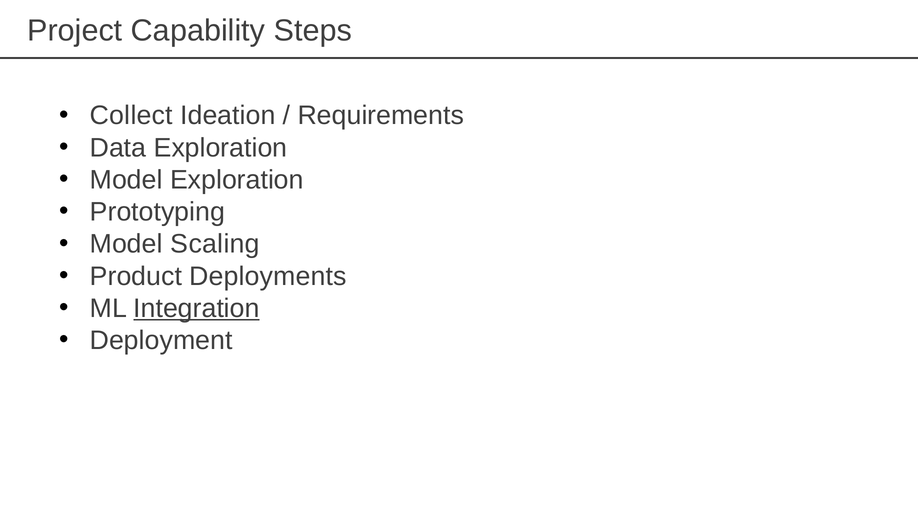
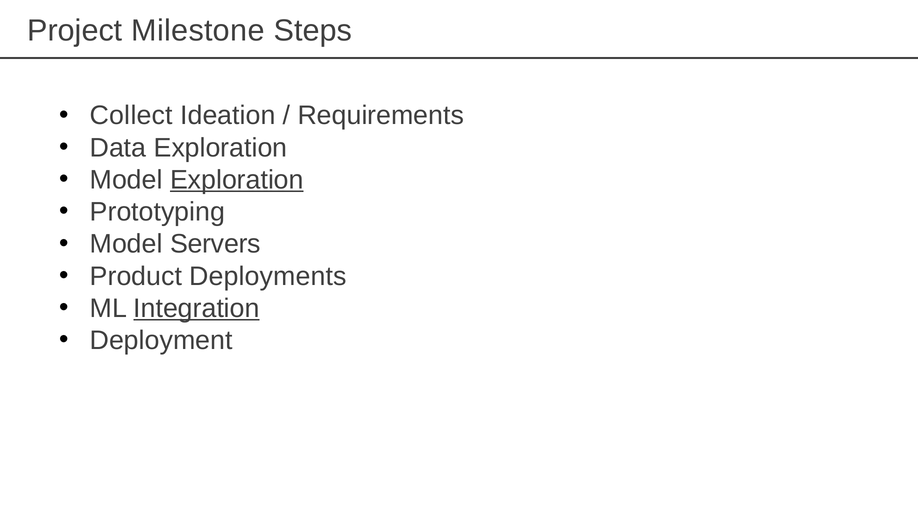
Capability: Capability -> Milestone
Exploration at (237, 180) underline: none -> present
Scaling: Scaling -> Servers
